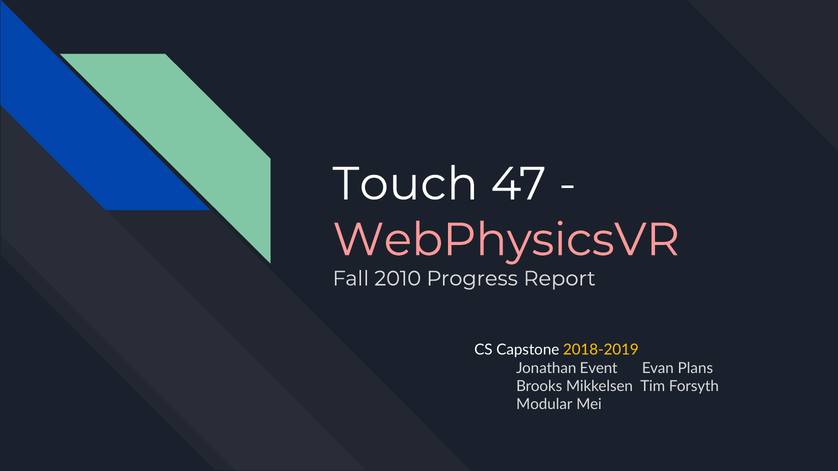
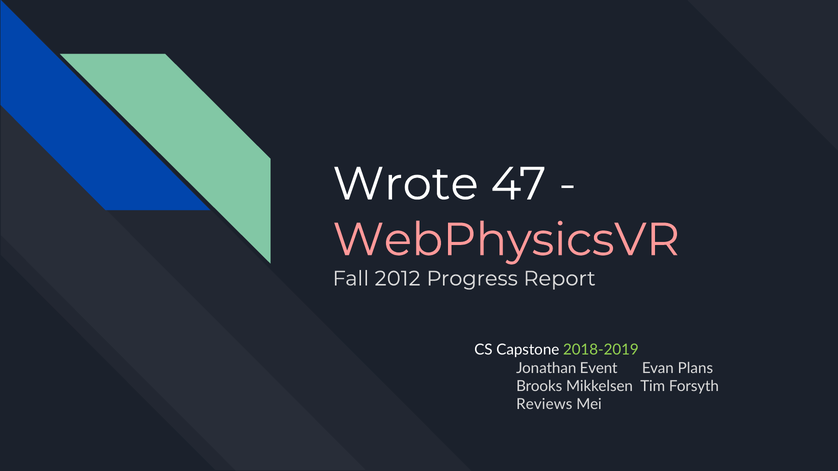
Touch: Touch -> Wrote
2010: 2010 -> 2012
2018-2019 colour: yellow -> light green
Modular: Modular -> Reviews
